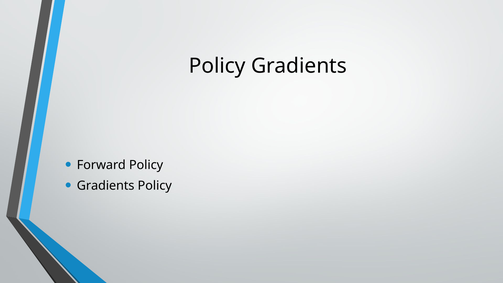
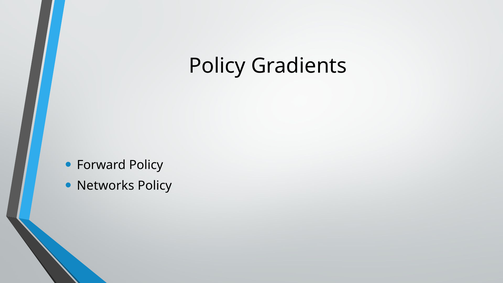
Gradients at (106, 186): Gradients -> Networks
